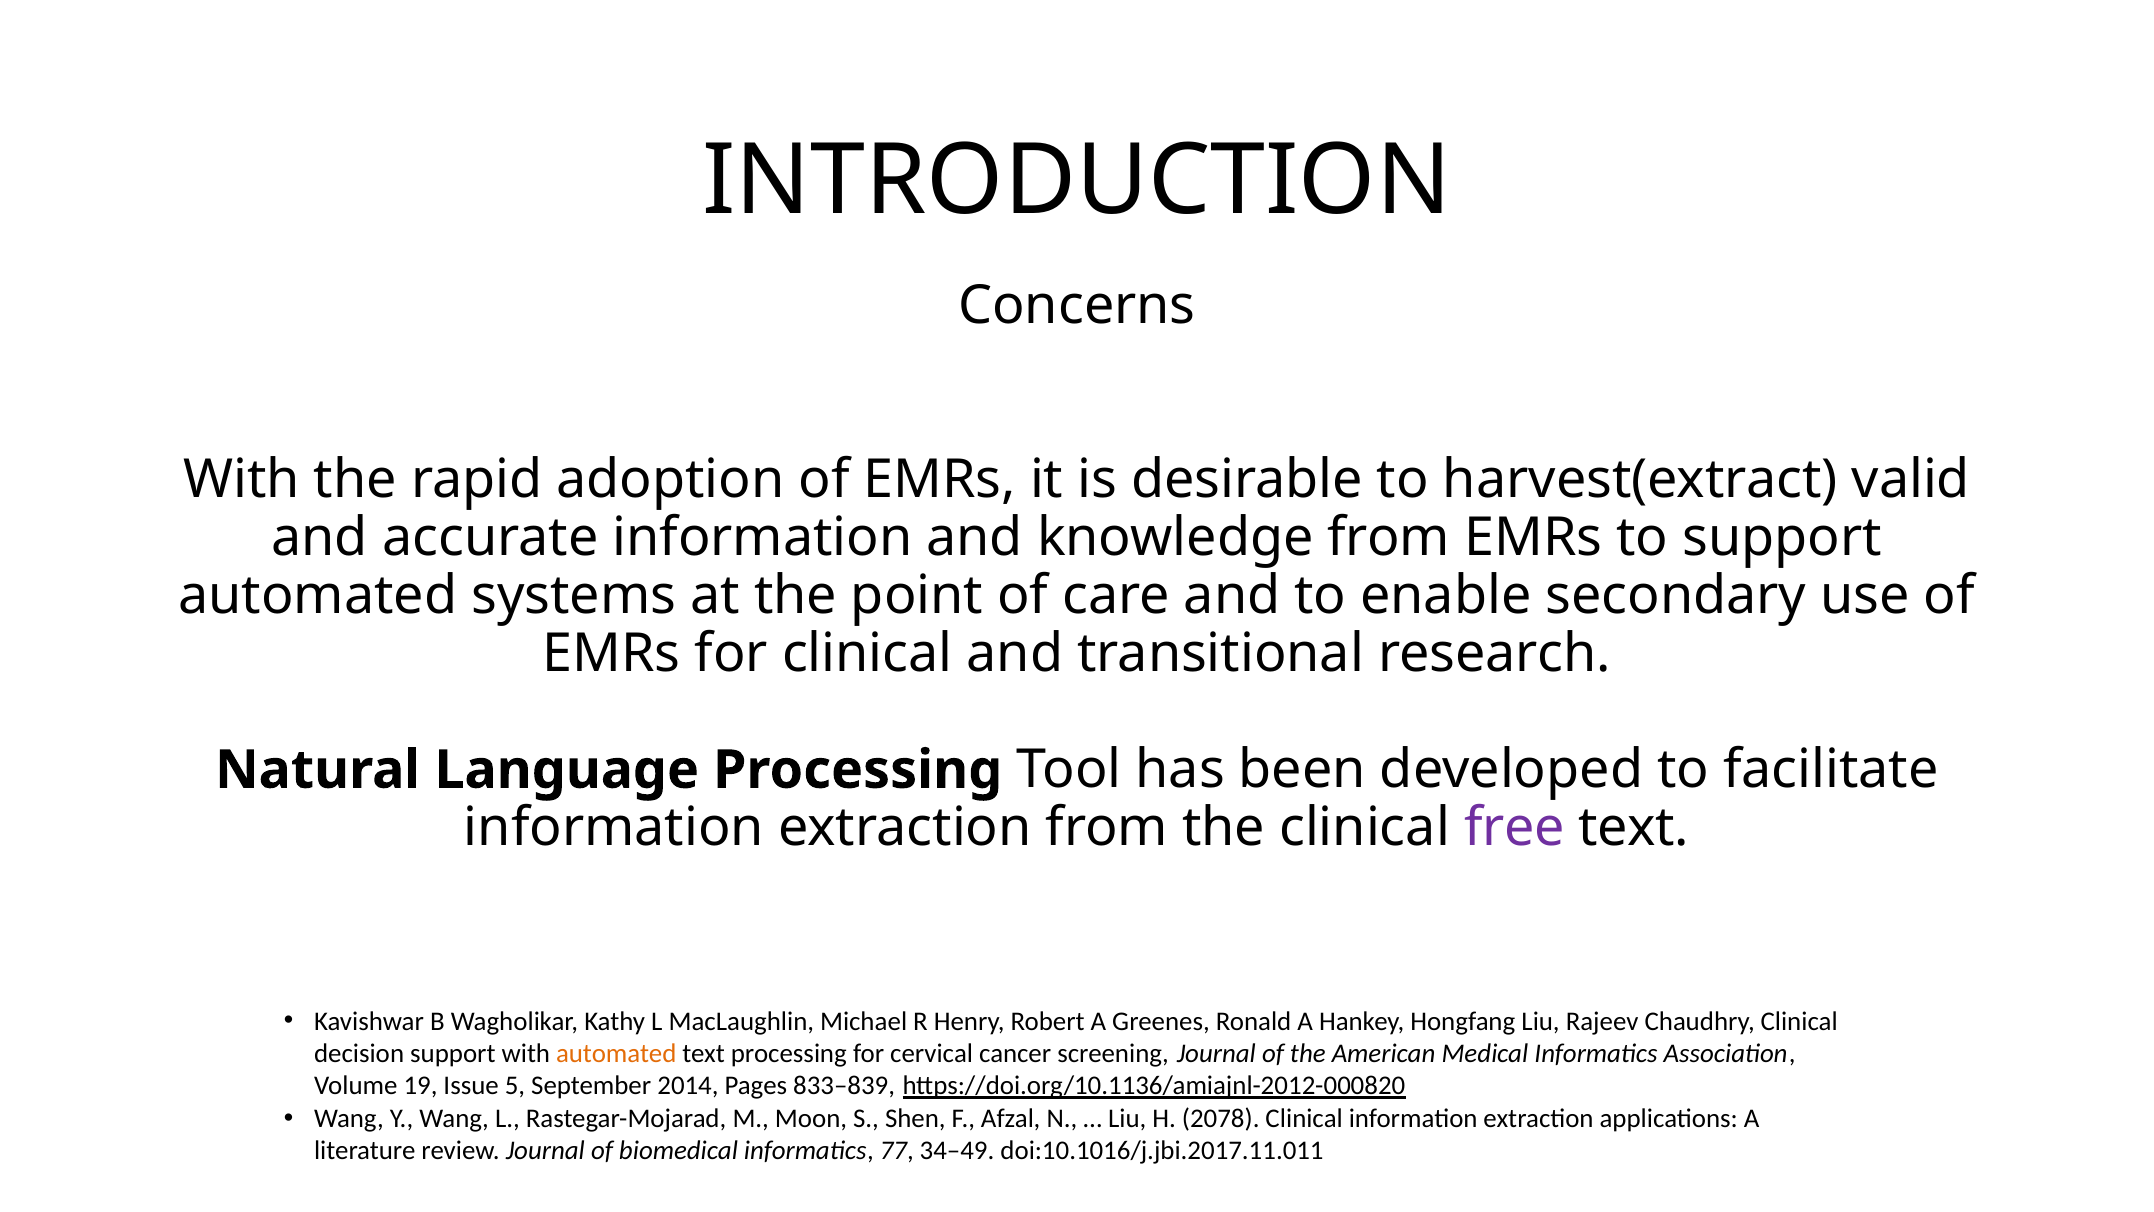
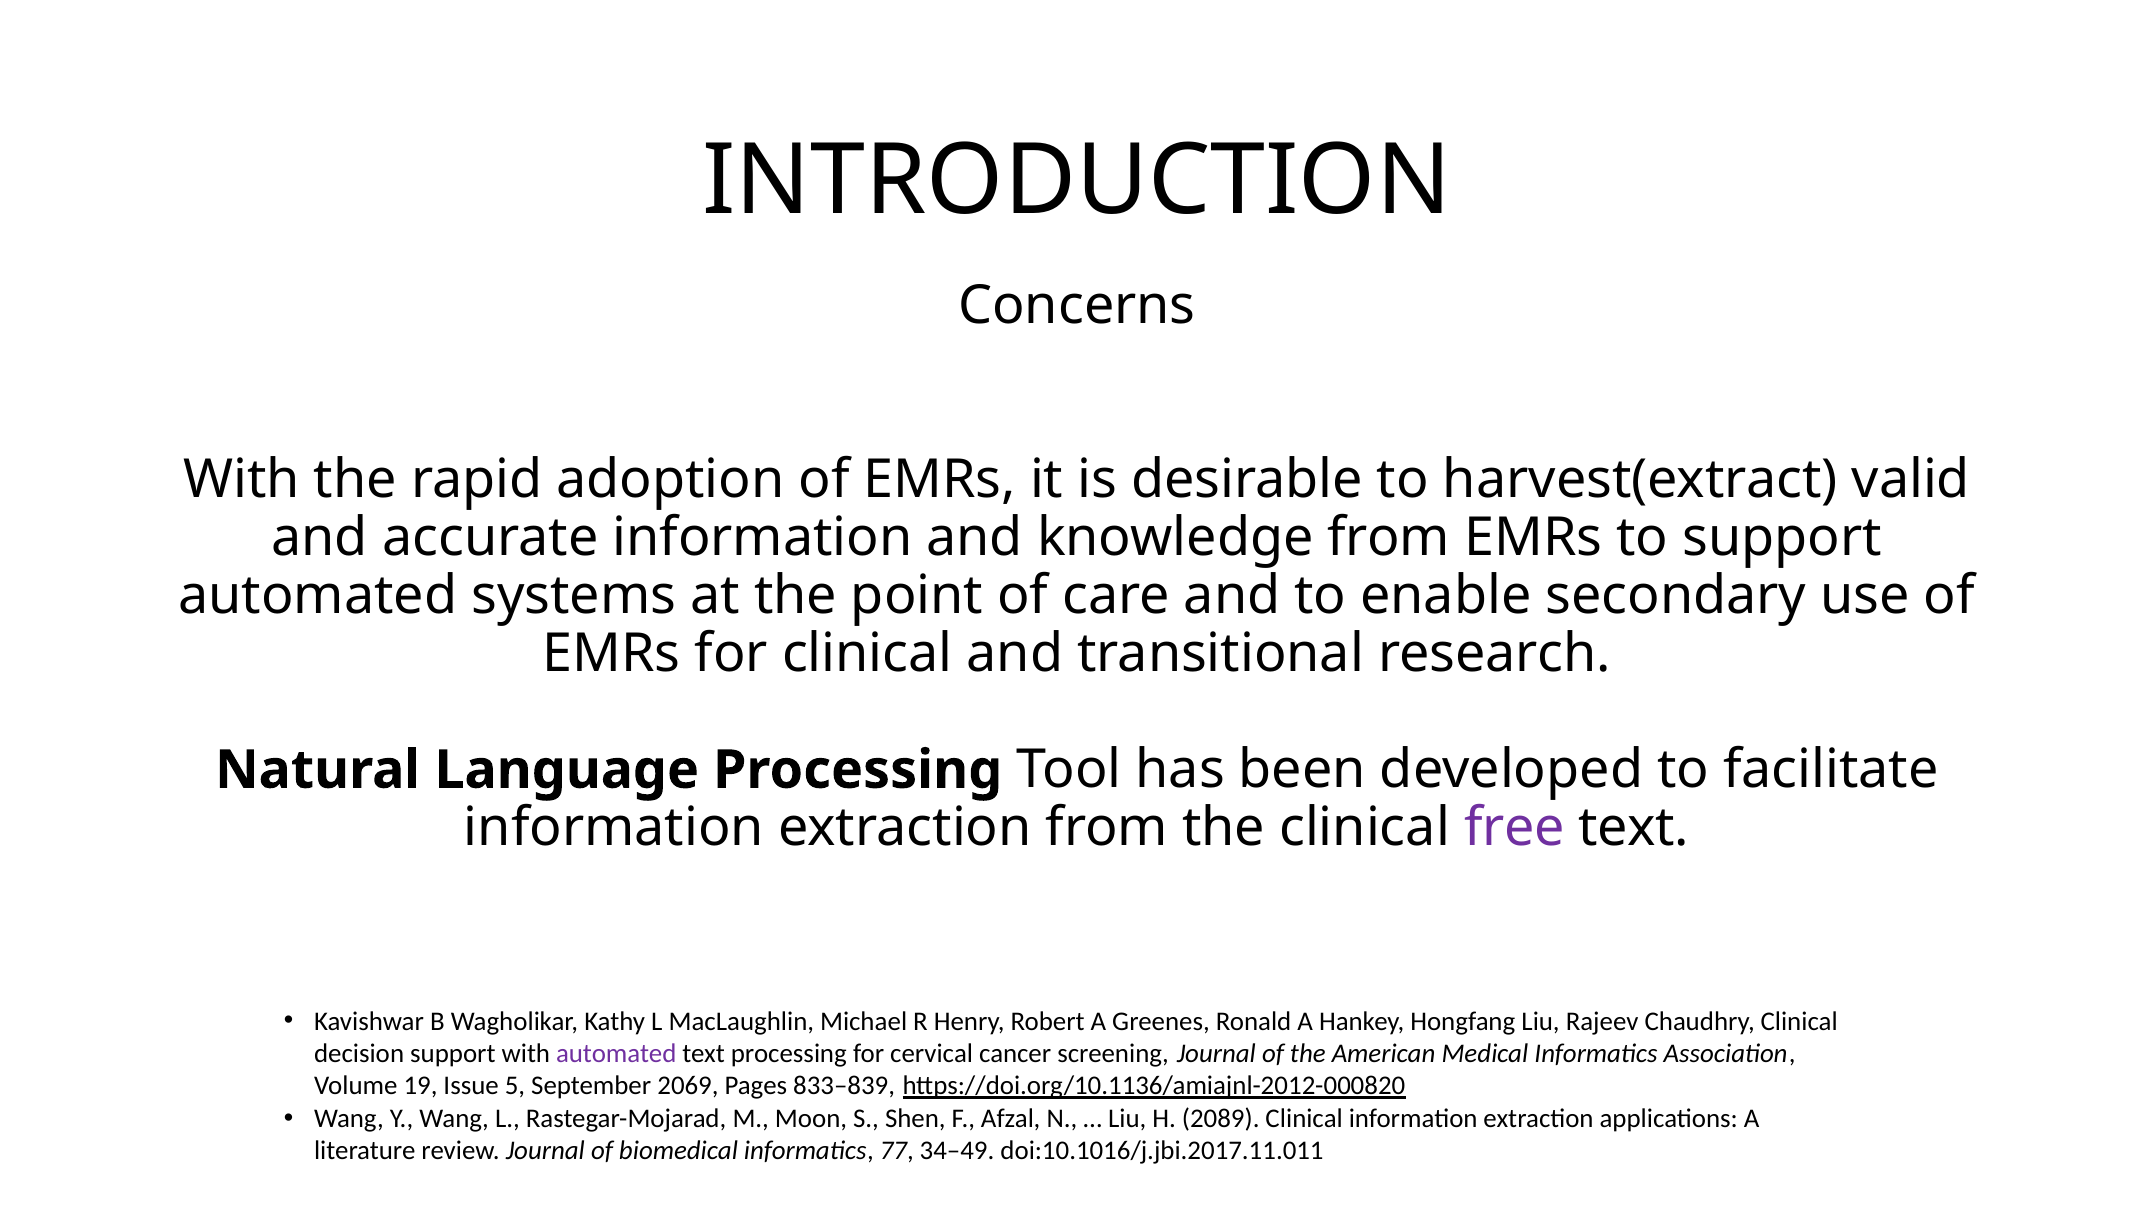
automated at (616, 1053) colour: orange -> purple
2014: 2014 -> 2069
2078: 2078 -> 2089
